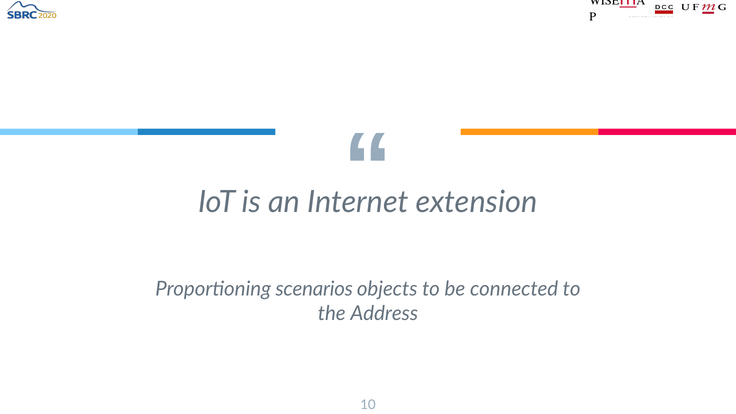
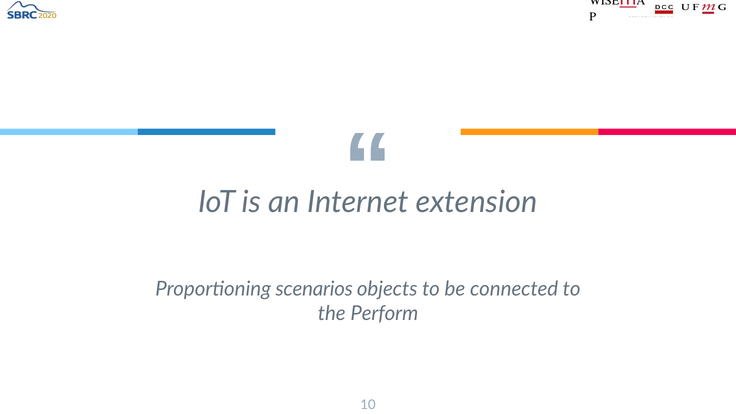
Address: Address -> Perform
